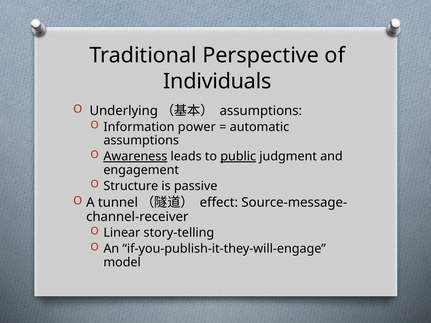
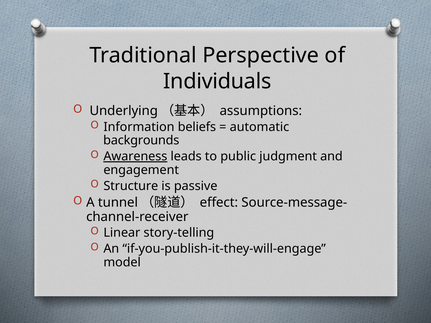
power: power -> beliefs
assumptions at (141, 141): assumptions -> backgrounds
public underline: present -> none
